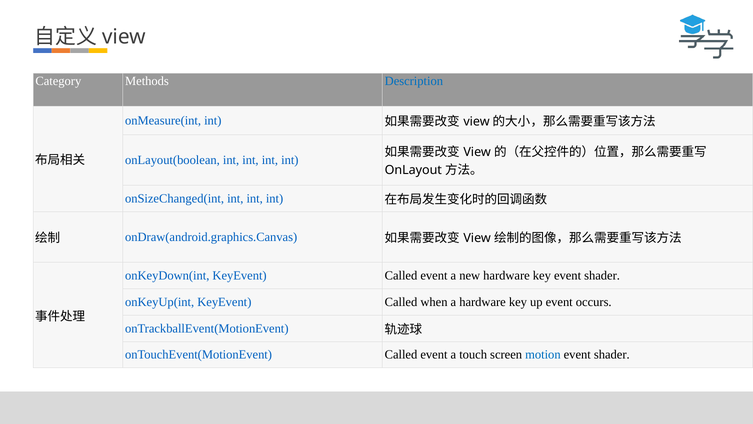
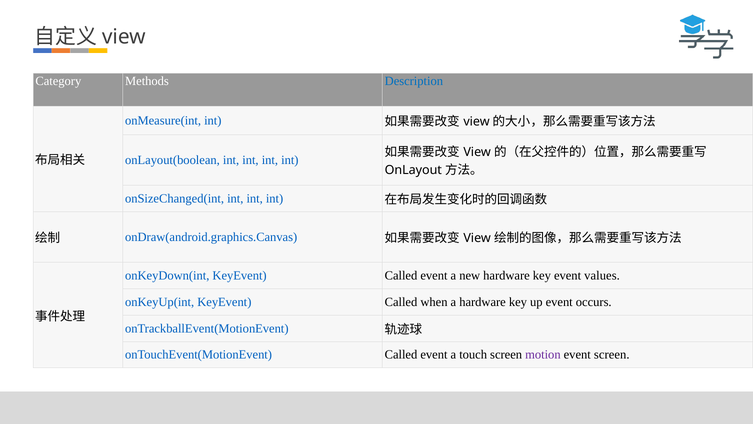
key event shader: shader -> values
motion colour: blue -> purple
shader at (612, 354): shader -> screen
